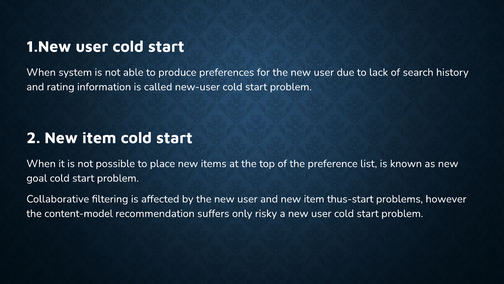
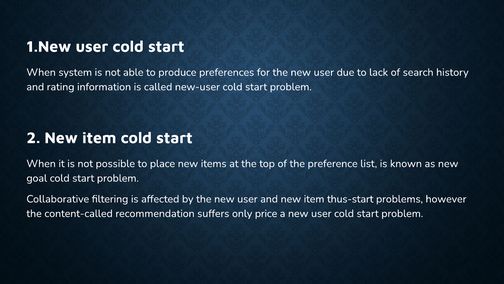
content-model: content-model -> content-called
risky: risky -> price
